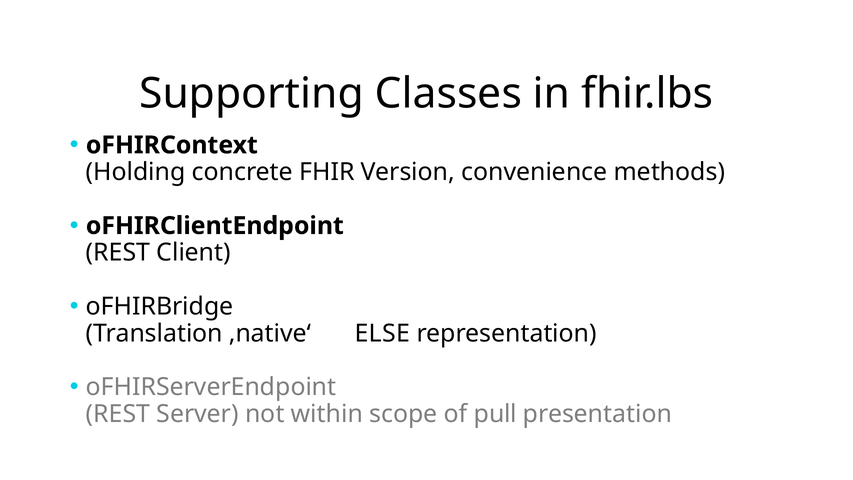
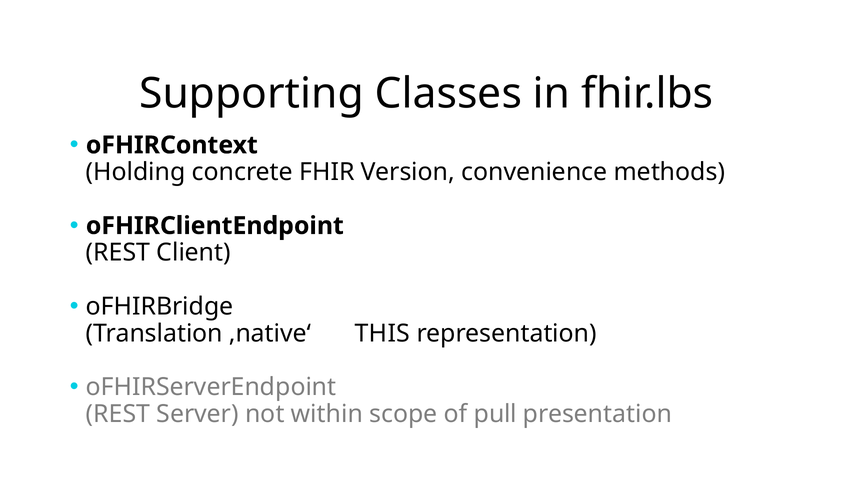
ELSE: ELSE -> THIS
